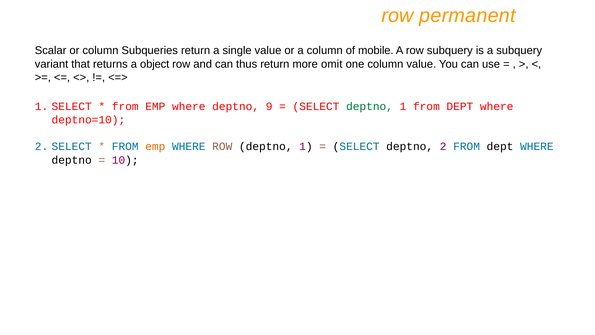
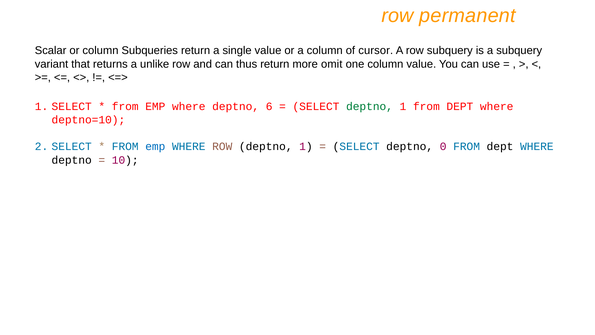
mobile: mobile -> cursor
object: object -> unlike
9: 9 -> 6
emp at (155, 146) colour: orange -> blue
deptno 2: 2 -> 0
